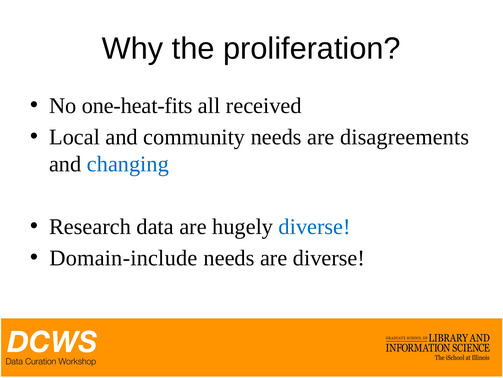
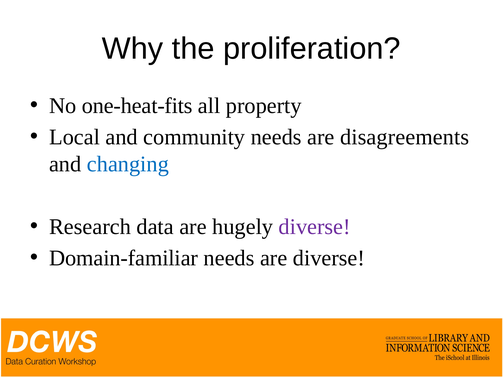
received: received -> property
diverse at (315, 226) colour: blue -> purple
Domain-include: Domain-include -> Domain-familiar
